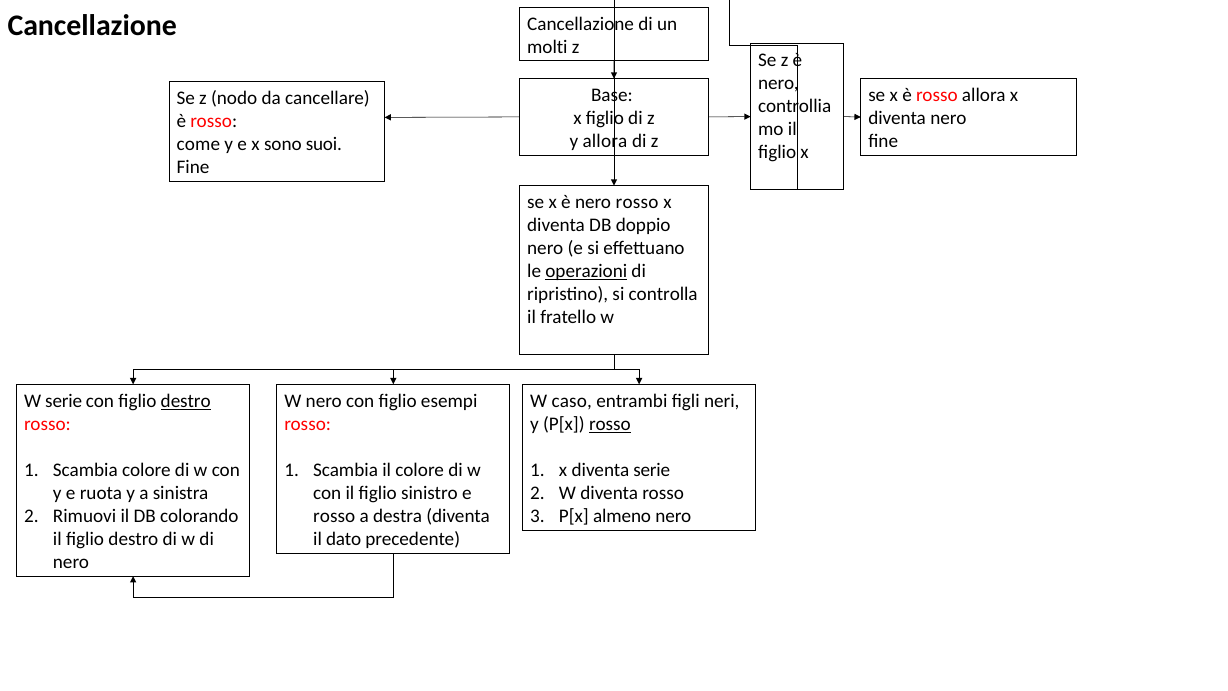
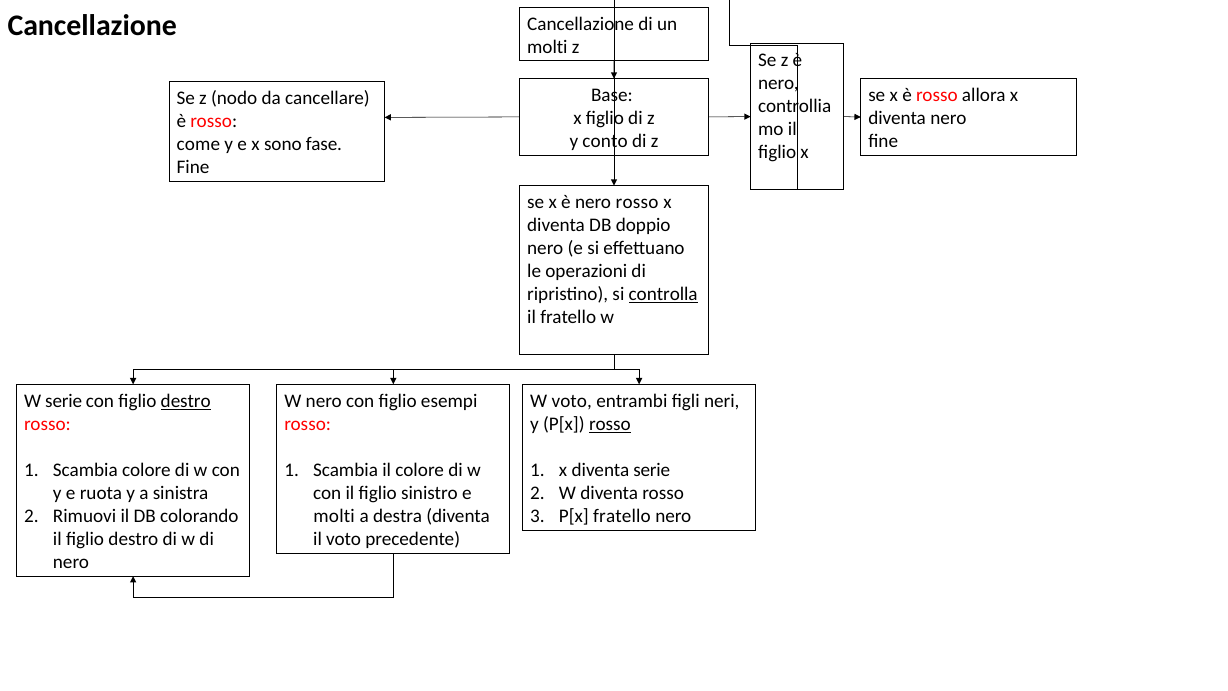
y allora: allora -> conto
suoi: suoi -> fase
operazioni underline: present -> none
controlla underline: none -> present
W caso: caso -> voto
rosso at (334, 516): rosso -> molti
P[x almeno: almeno -> fratello
il dato: dato -> voto
